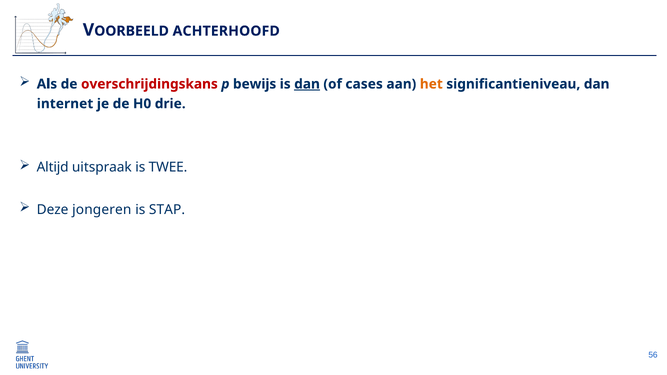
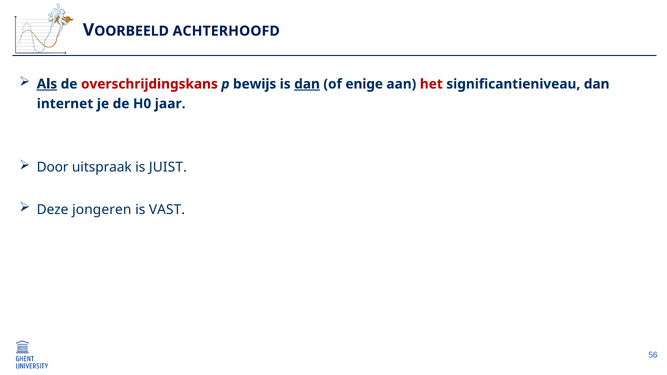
Als underline: none -> present
cases: cases -> enige
het colour: orange -> red
drie: drie -> jaar
Altijd: Altijd -> Door
TWEE: TWEE -> JUIST
STAP: STAP -> VAST
